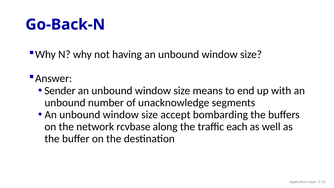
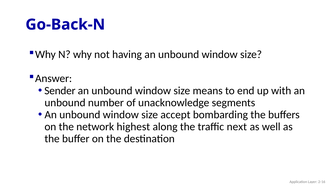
rcvbase: rcvbase -> highest
each: each -> next
